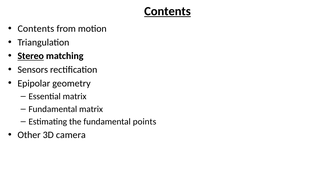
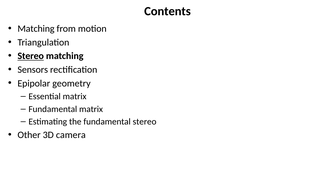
Contents at (167, 11) underline: present -> none
Contents at (36, 29): Contents -> Matching
fundamental points: points -> stereo
